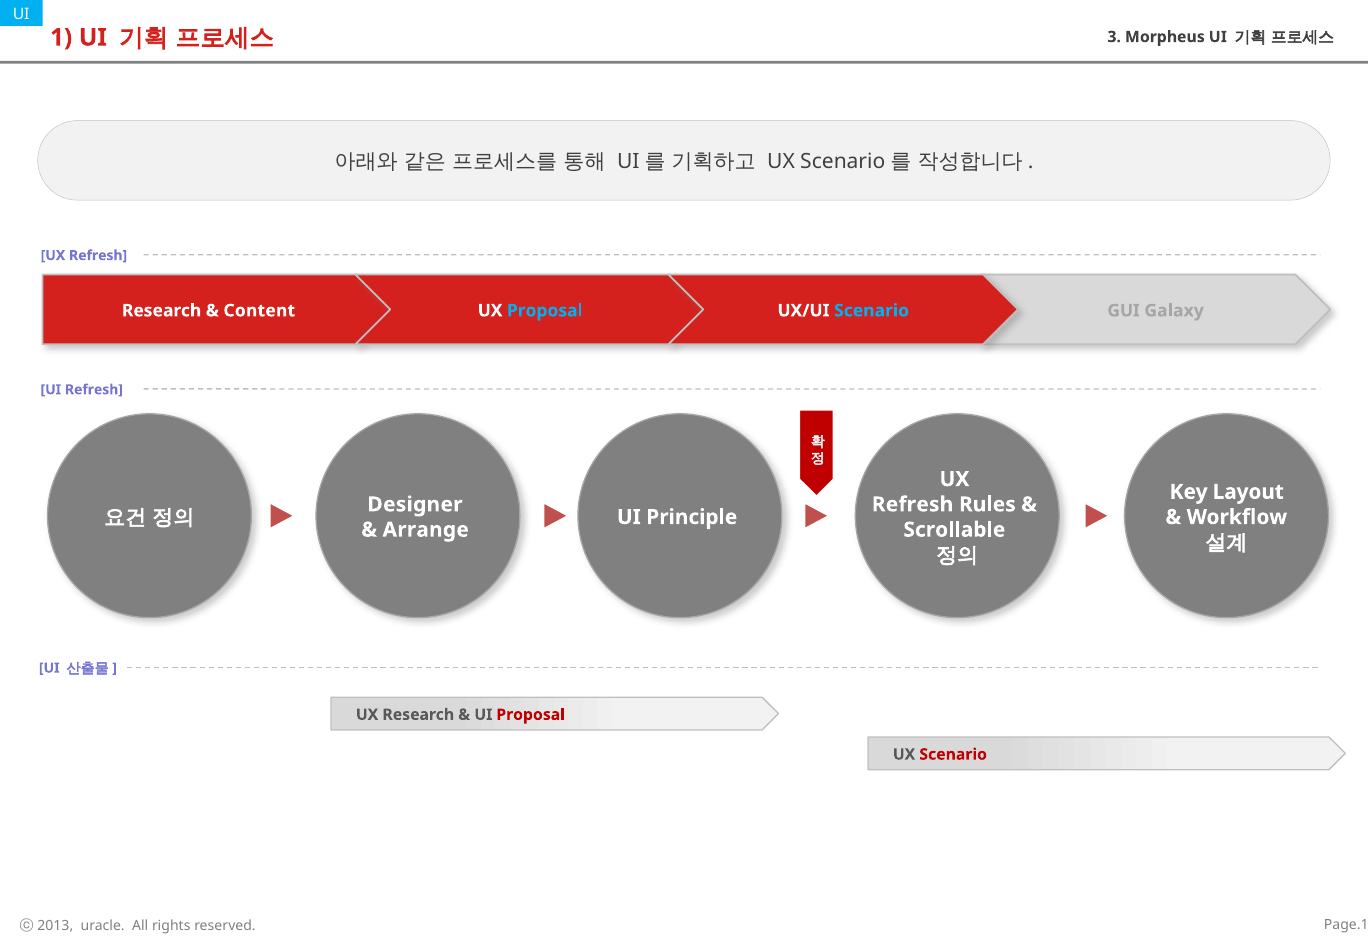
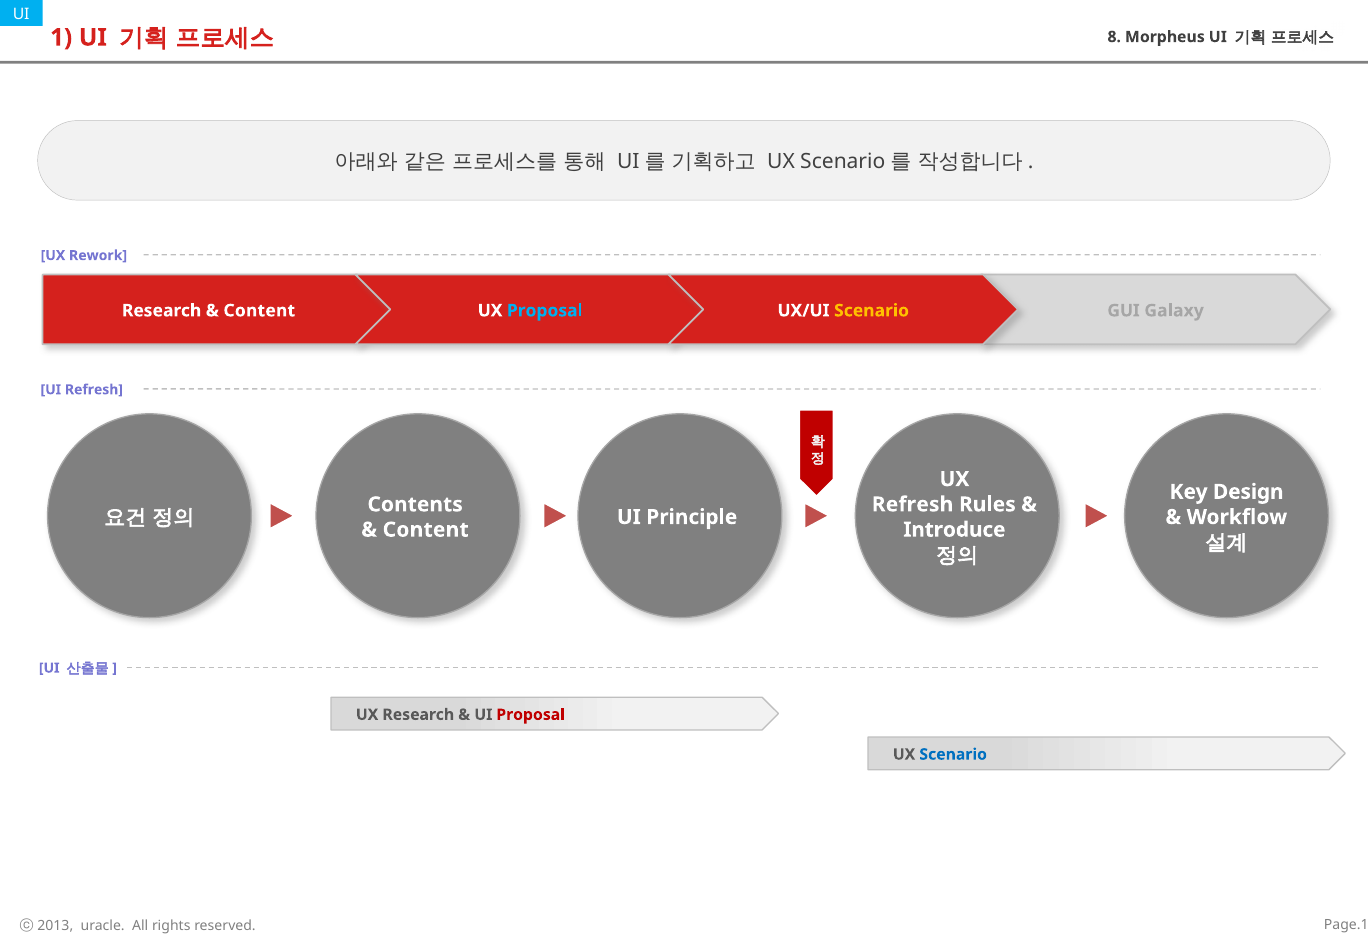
3: 3 -> 8
Refresh at (98, 255): Refresh -> Rework
Scenario at (872, 311) colour: light blue -> yellow
Layout: Layout -> Design
Designer: Designer -> Contents
Arrange at (426, 530): Arrange -> Content
Scrollable: Scrollable -> Introduce
Scenario at (953, 754) colour: red -> blue
